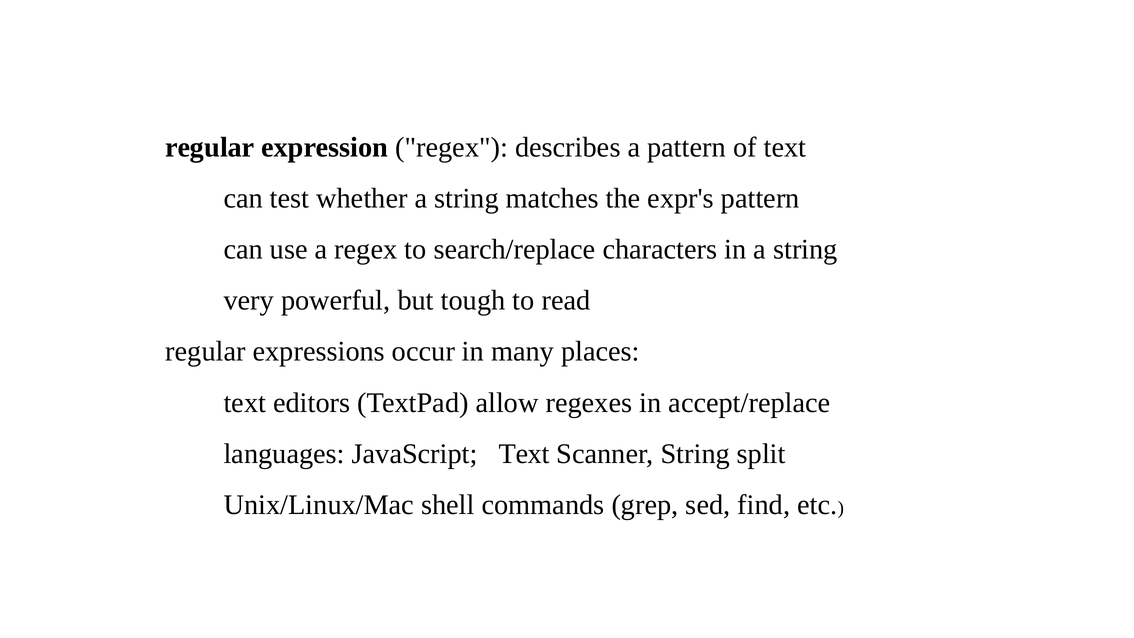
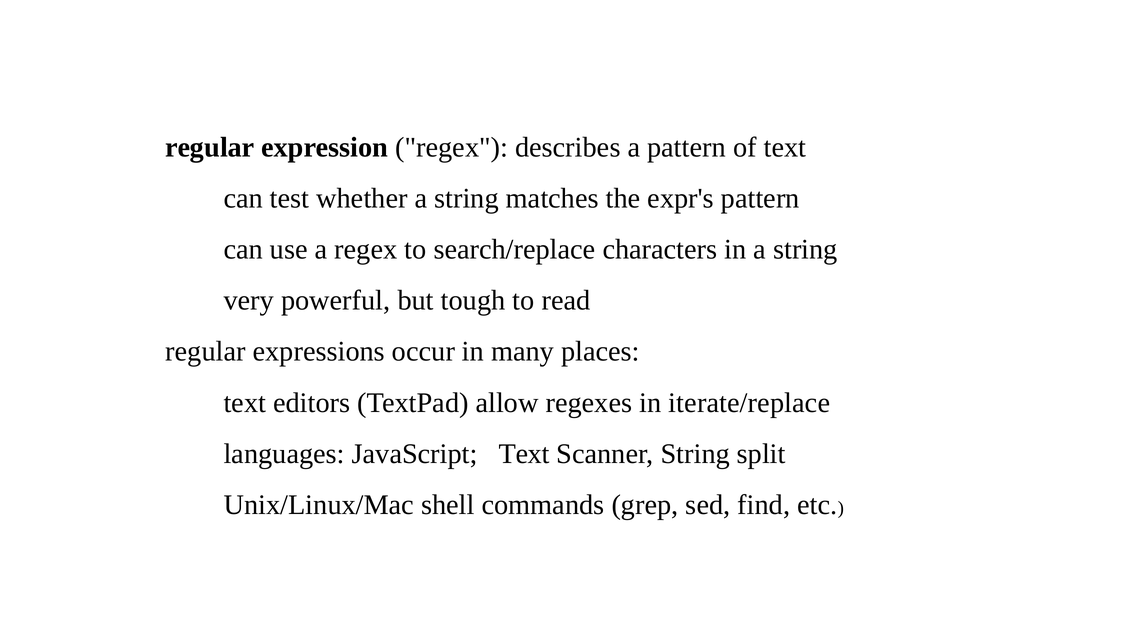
accept/replace: accept/replace -> iterate/replace
